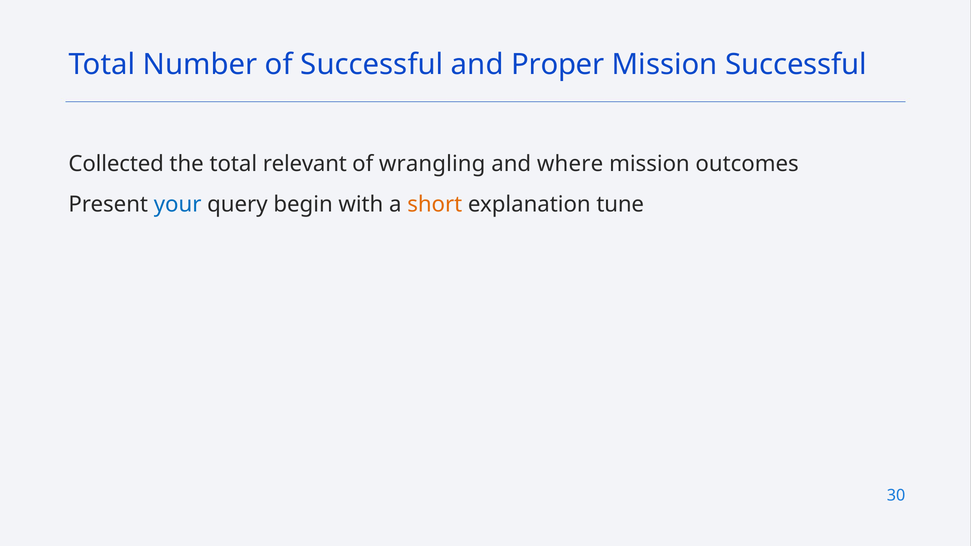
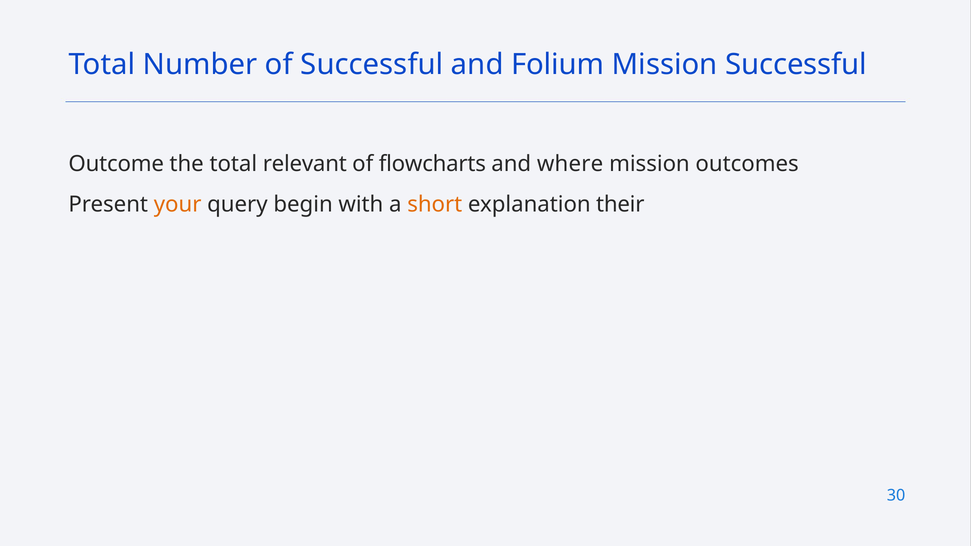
Proper: Proper -> Folium
Collected: Collected -> Outcome
wrangling: wrangling -> flowcharts
your colour: blue -> orange
tune: tune -> their
